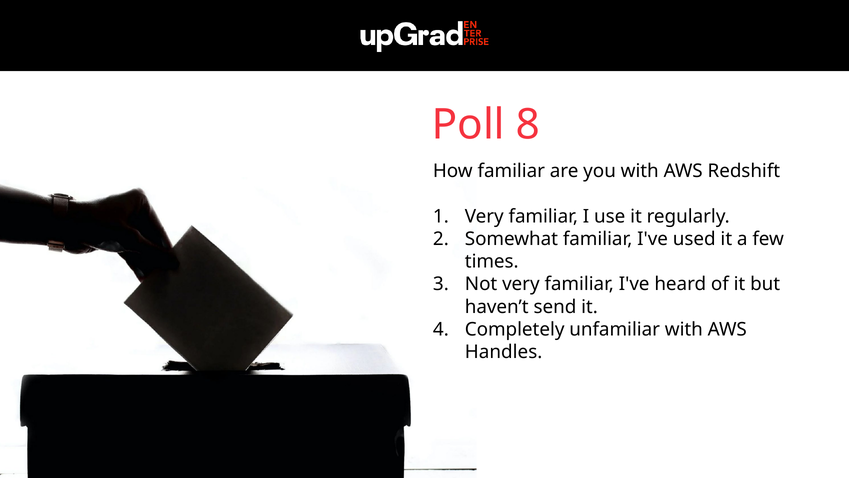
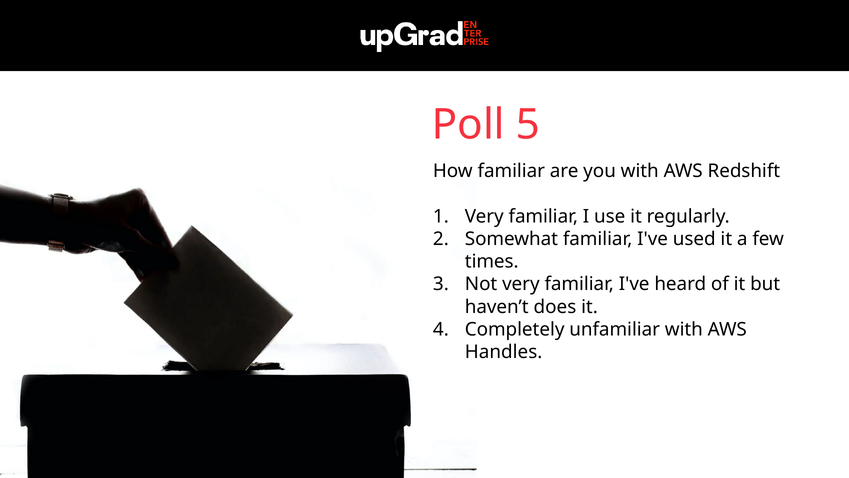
8: 8 -> 5
send: send -> does
